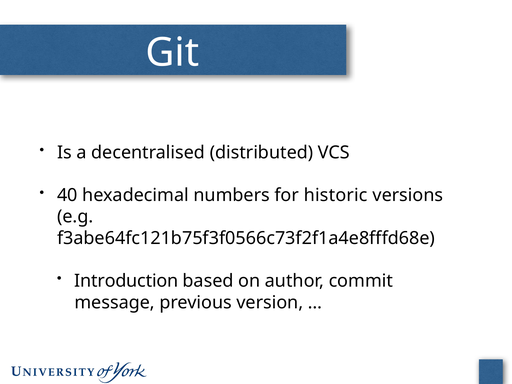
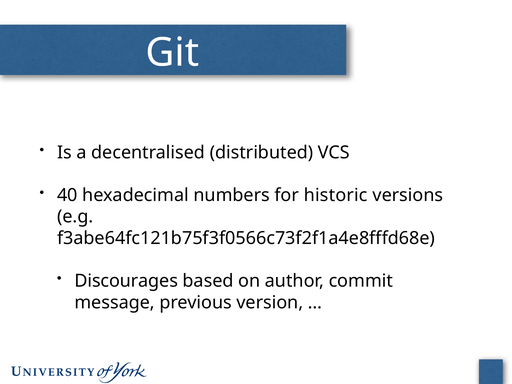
Introduction: Introduction -> Discourages
